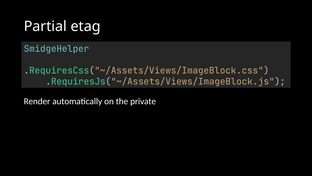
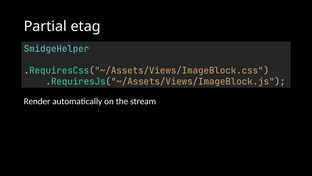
private: private -> stream
